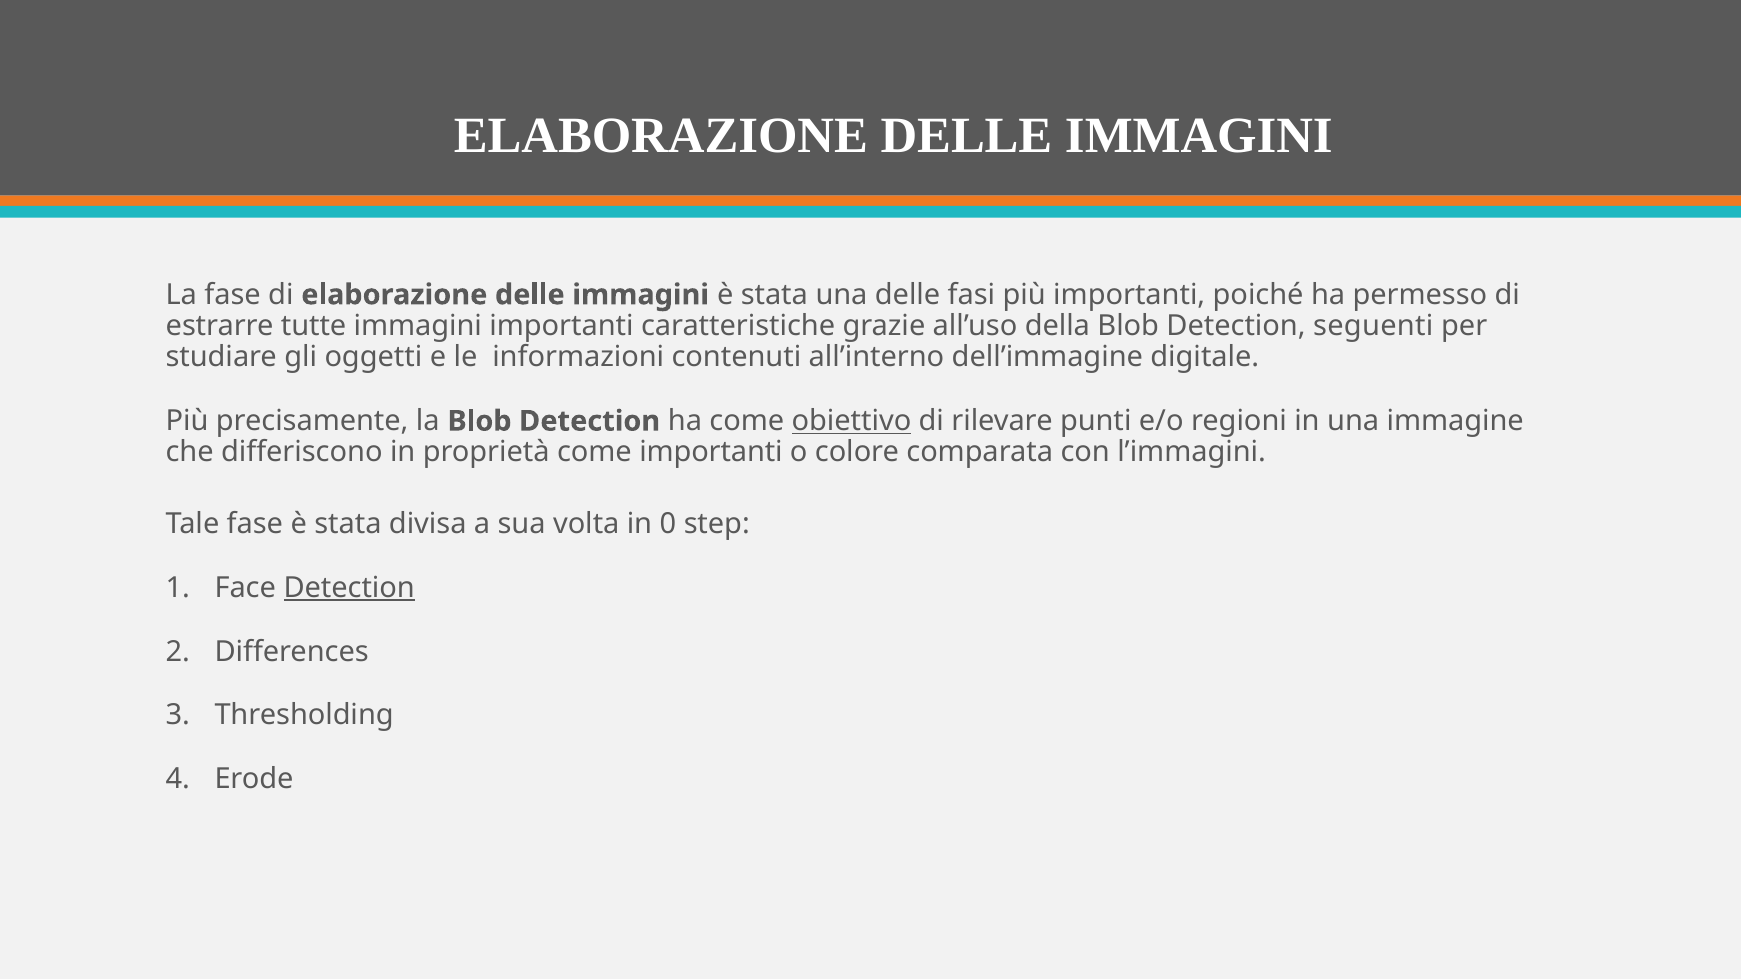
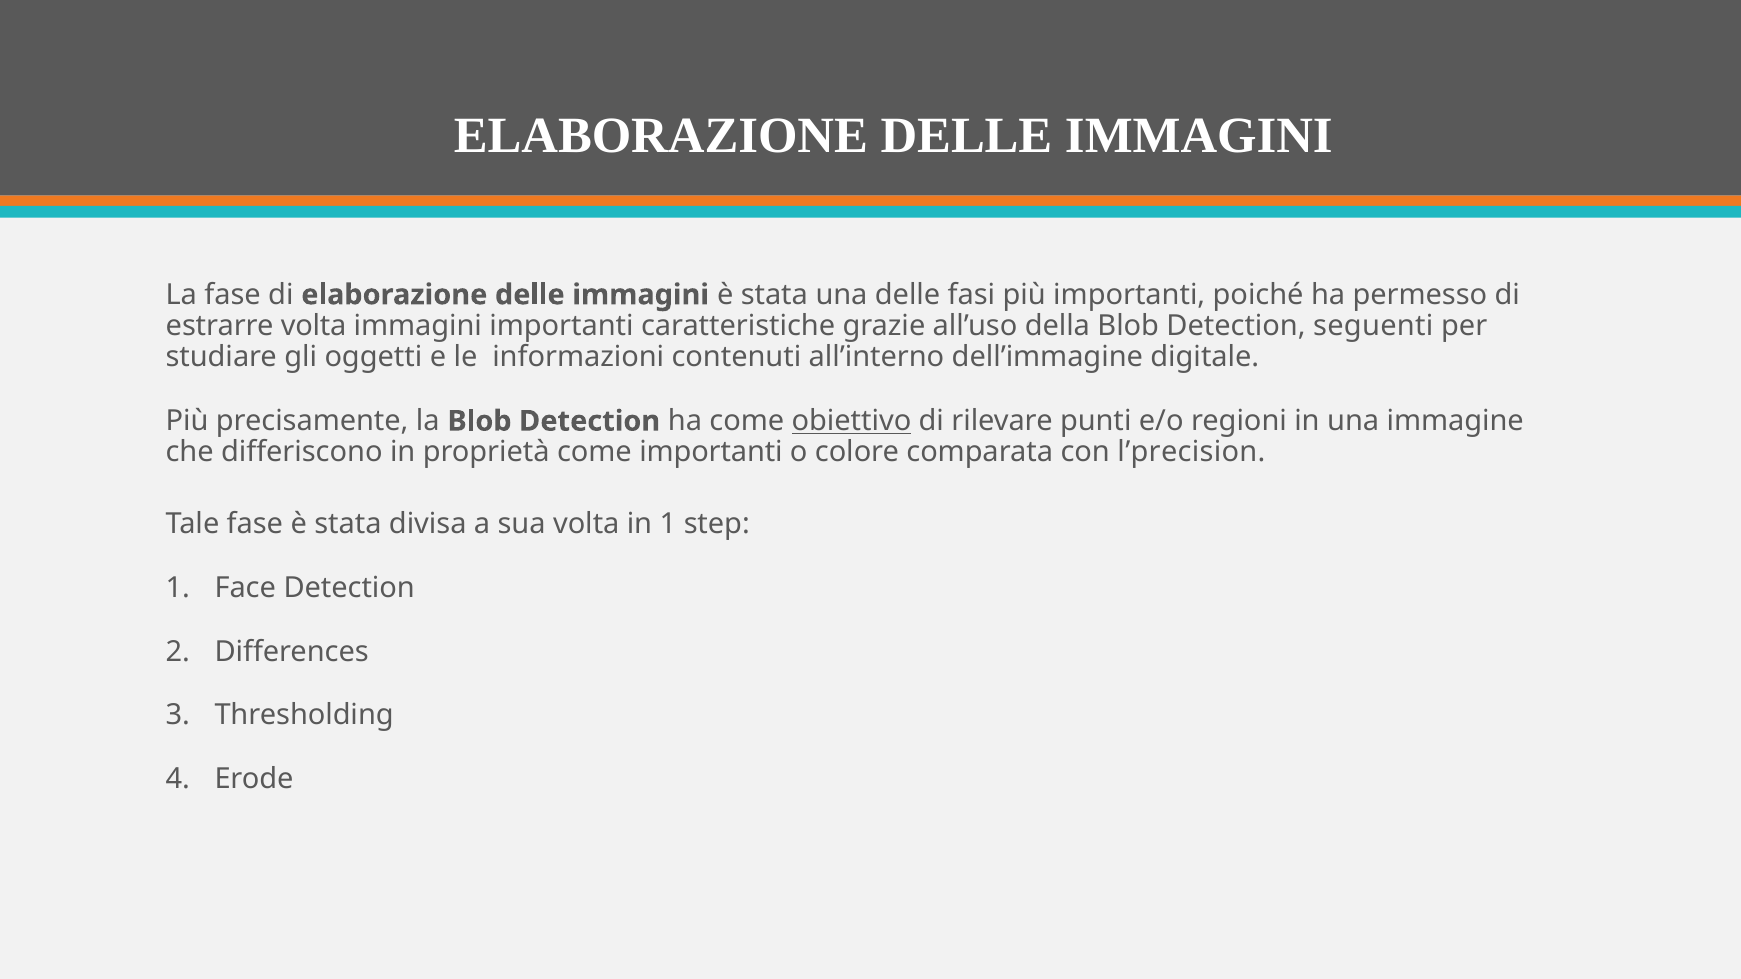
estrarre tutte: tutte -> volta
l’immagini: l’immagini -> l’precision
in 0: 0 -> 1
Detection at (349, 588) underline: present -> none
